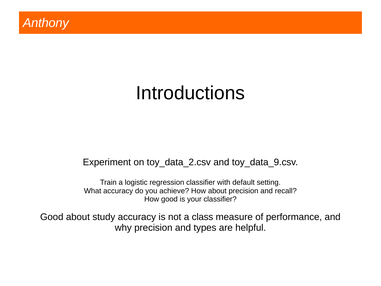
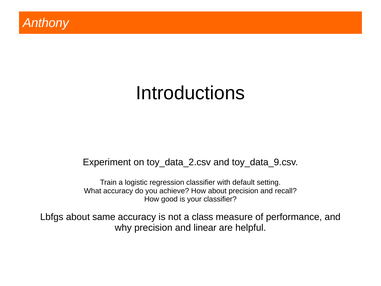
Good at (52, 217): Good -> Lbfgs
study: study -> same
types: types -> linear
